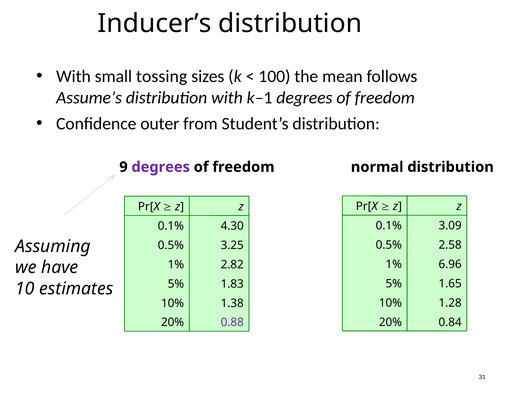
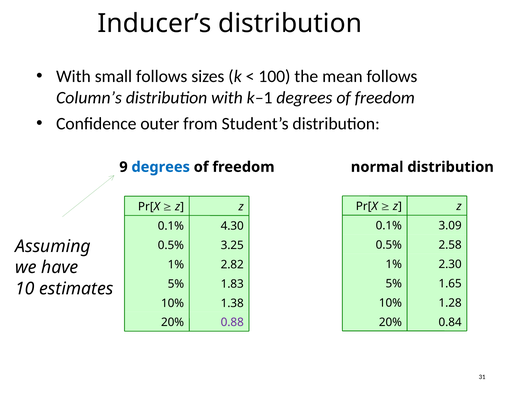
small tossing: tossing -> follows
Assume’s: Assume’s -> Column’s
degrees at (161, 167) colour: purple -> blue
6.96: 6.96 -> 2.30
